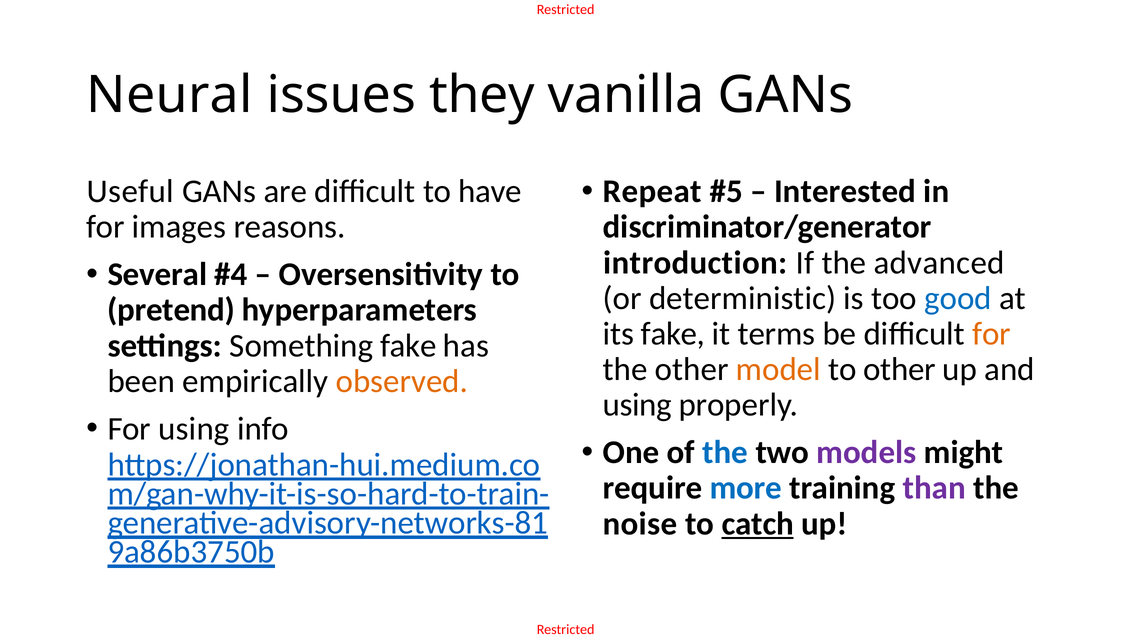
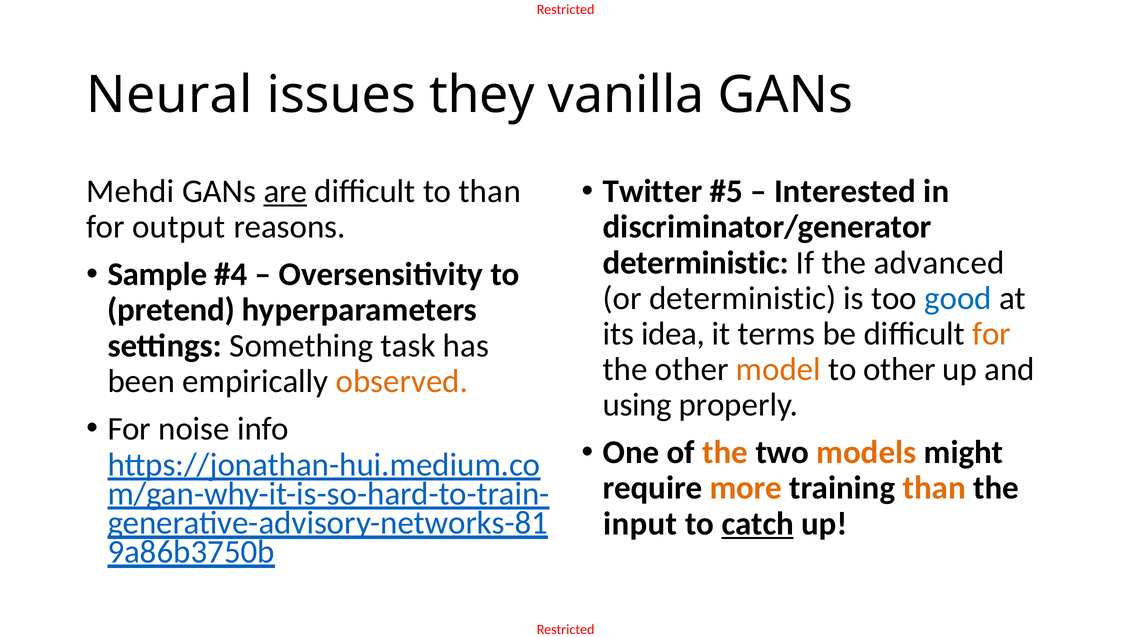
Repeat: Repeat -> Twitter
Useful: Useful -> Mehdi
are underline: none -> present
to have: have -> than
images: images -> output
introduction at (695, 263): introduction -> deterministic
Several: Several -> Sample
its fake: fake -> idea
Something fake: fake -> task
For using: using -> noise
the at (725, 452) colour: blue -> orange
models colour: purple -> orange
more colour: blue -> orange
than at (934, 488) colour: purple -> orange
noise: noise -> input
